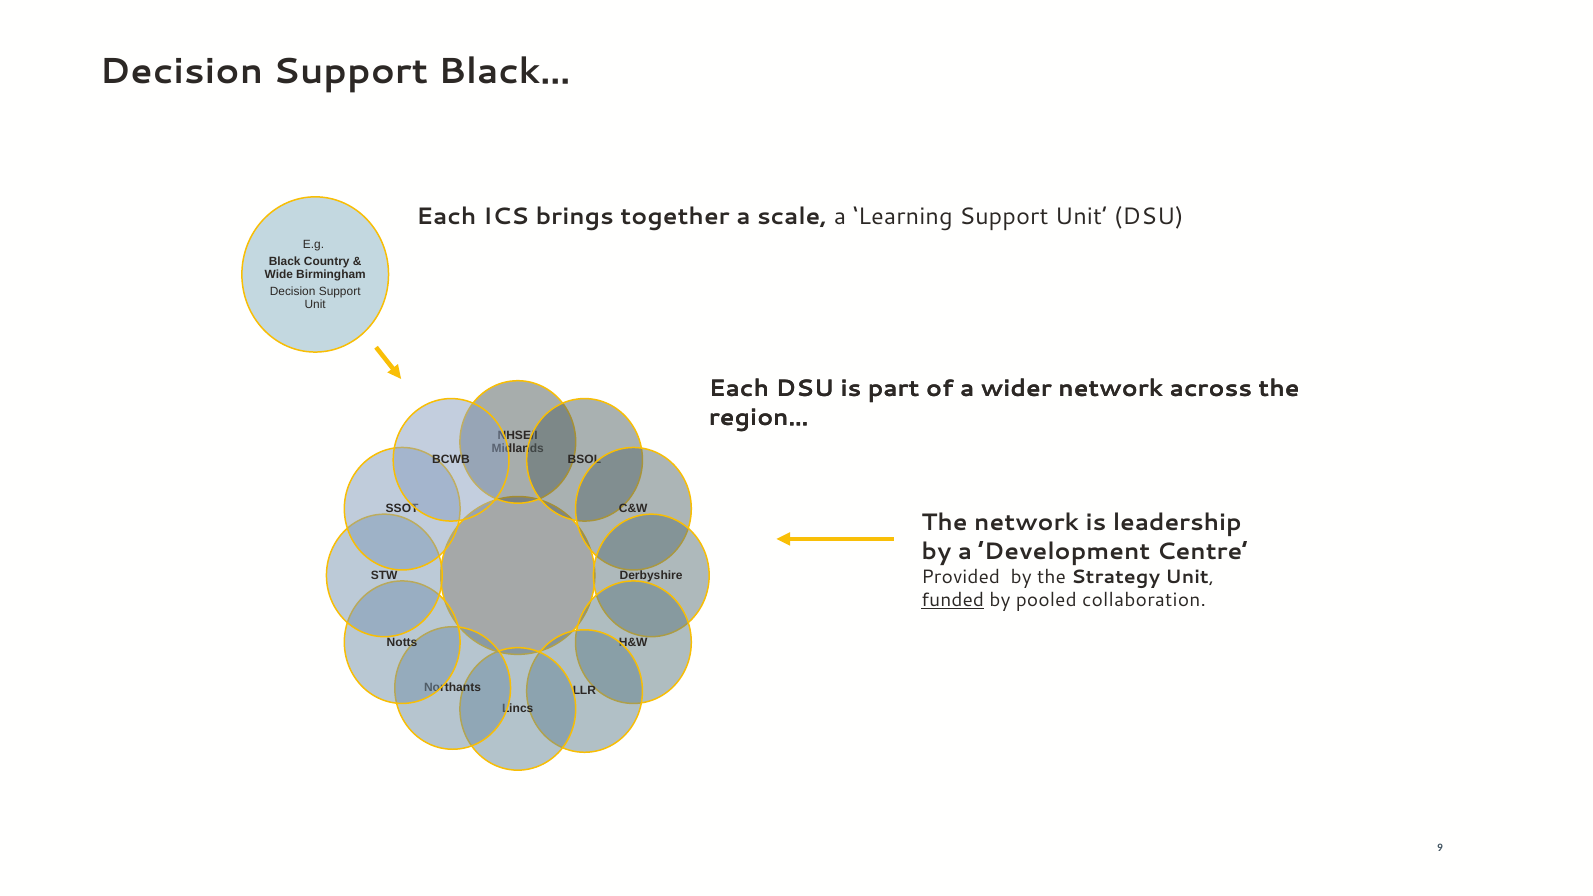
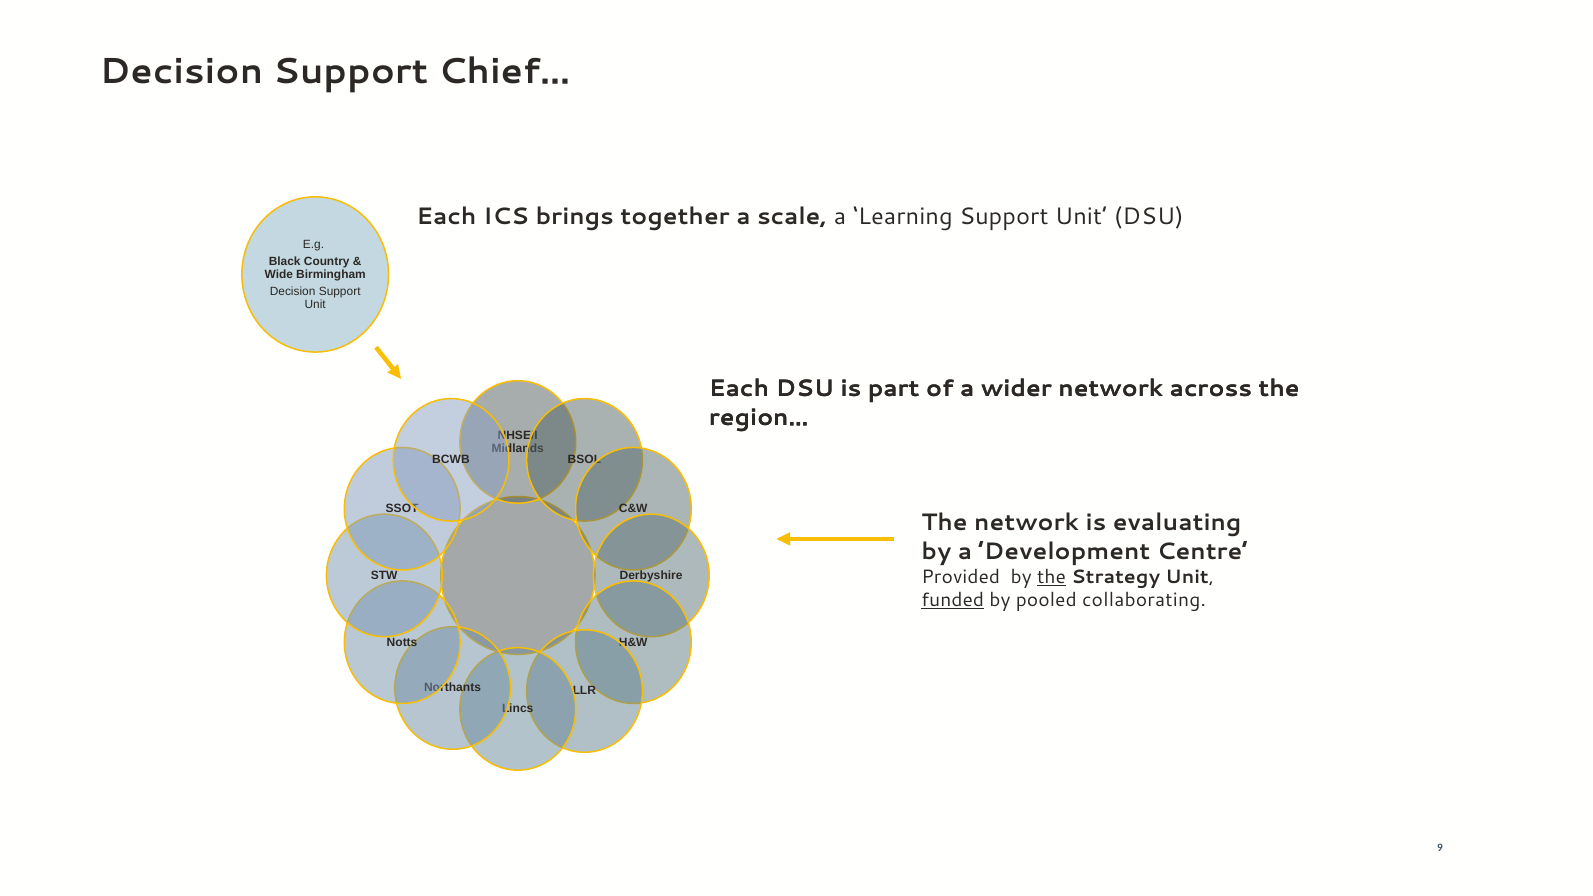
Black…: Black… -> Chief…
leadership: leadership -> evaluating
the at (1052, 577) underline: none -> present
collaboration: collaboration -> collaborating
